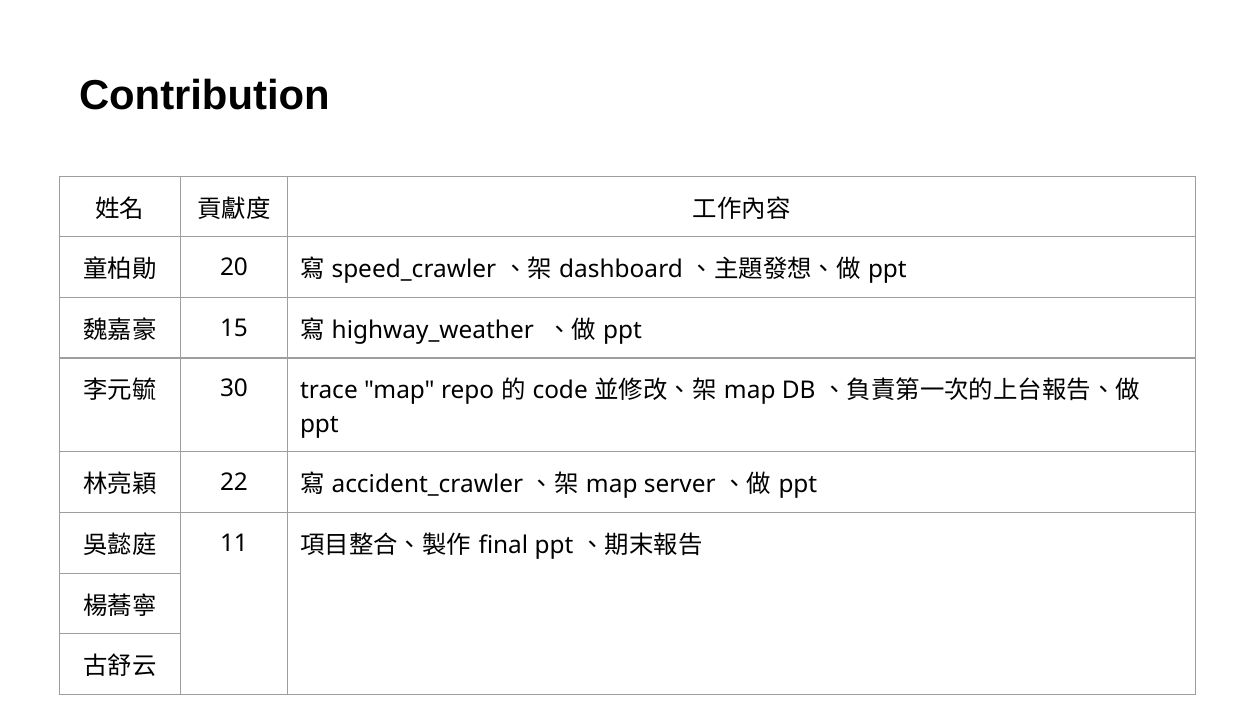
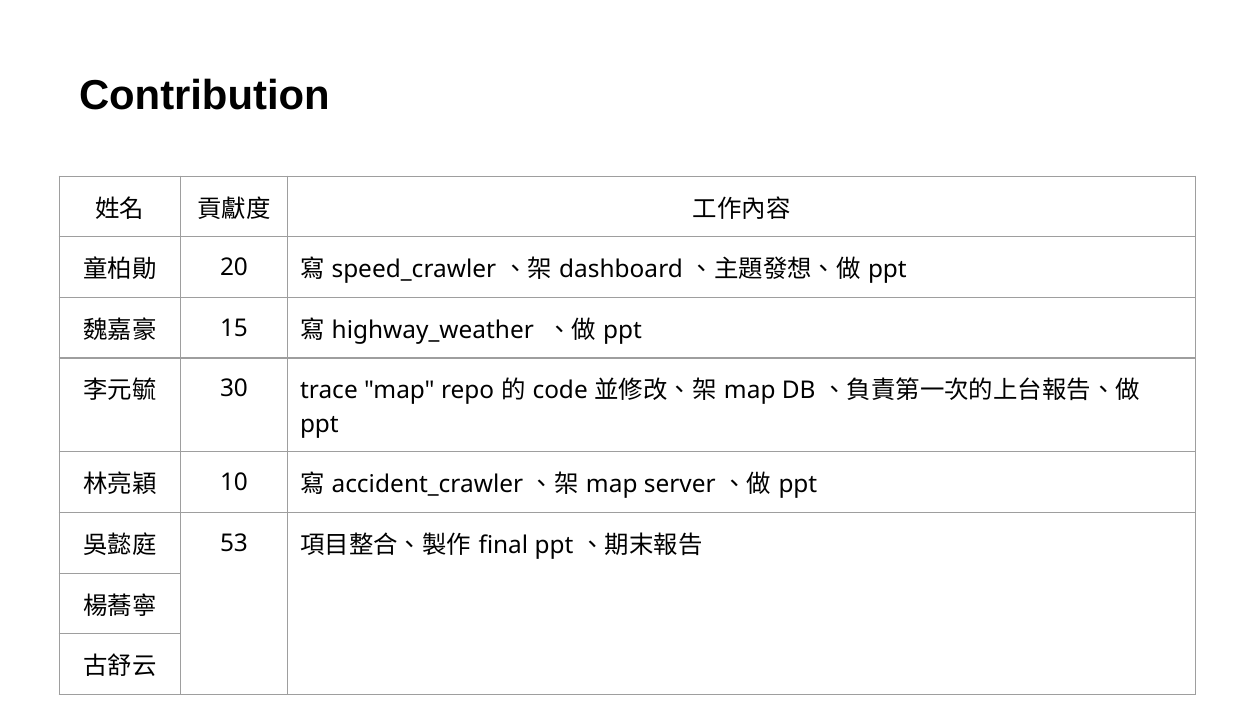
22: 22 -> 10
11: 11 -> 53
